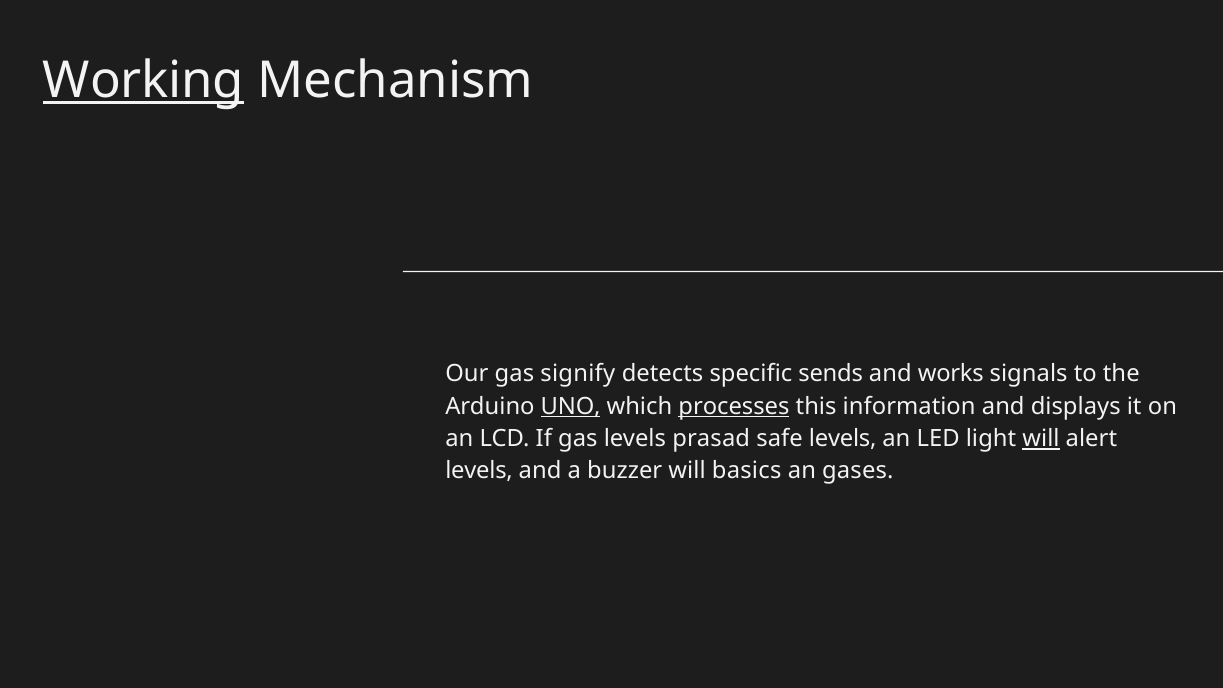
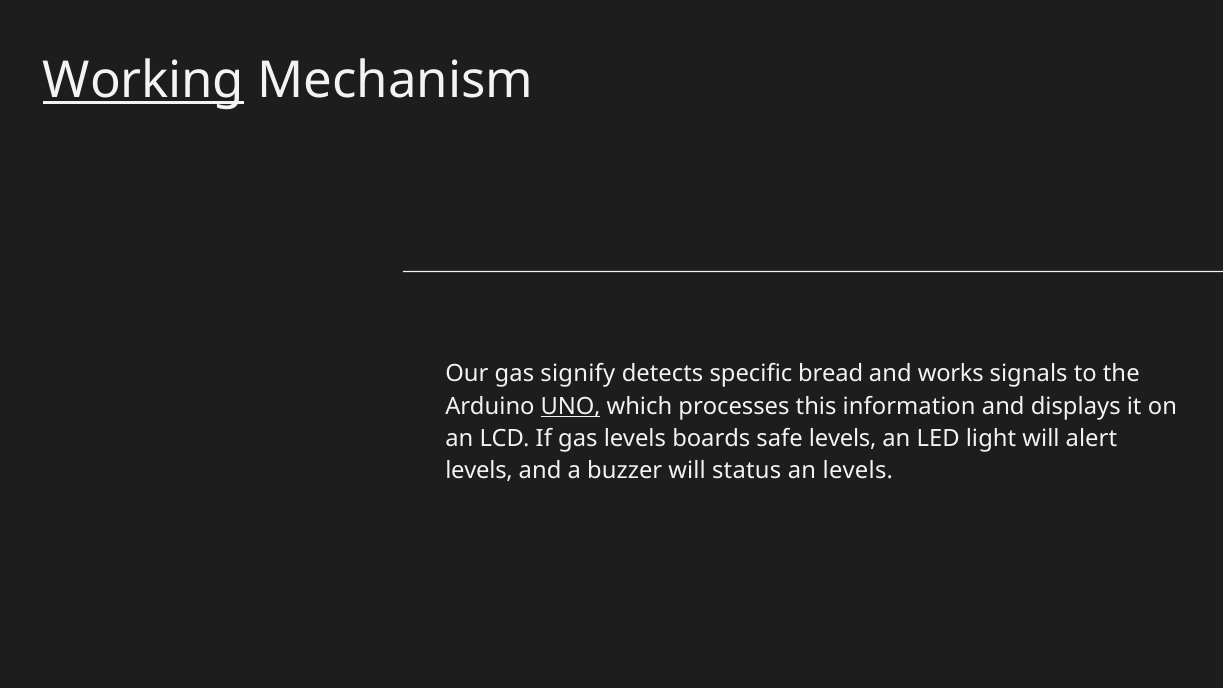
sends: sends -> bread
processes underline: present -> none
prasad: prasad -> boards
will at (1041, 439) underline: present -> none
basics: basics -> status
an gases: gases -> levels
